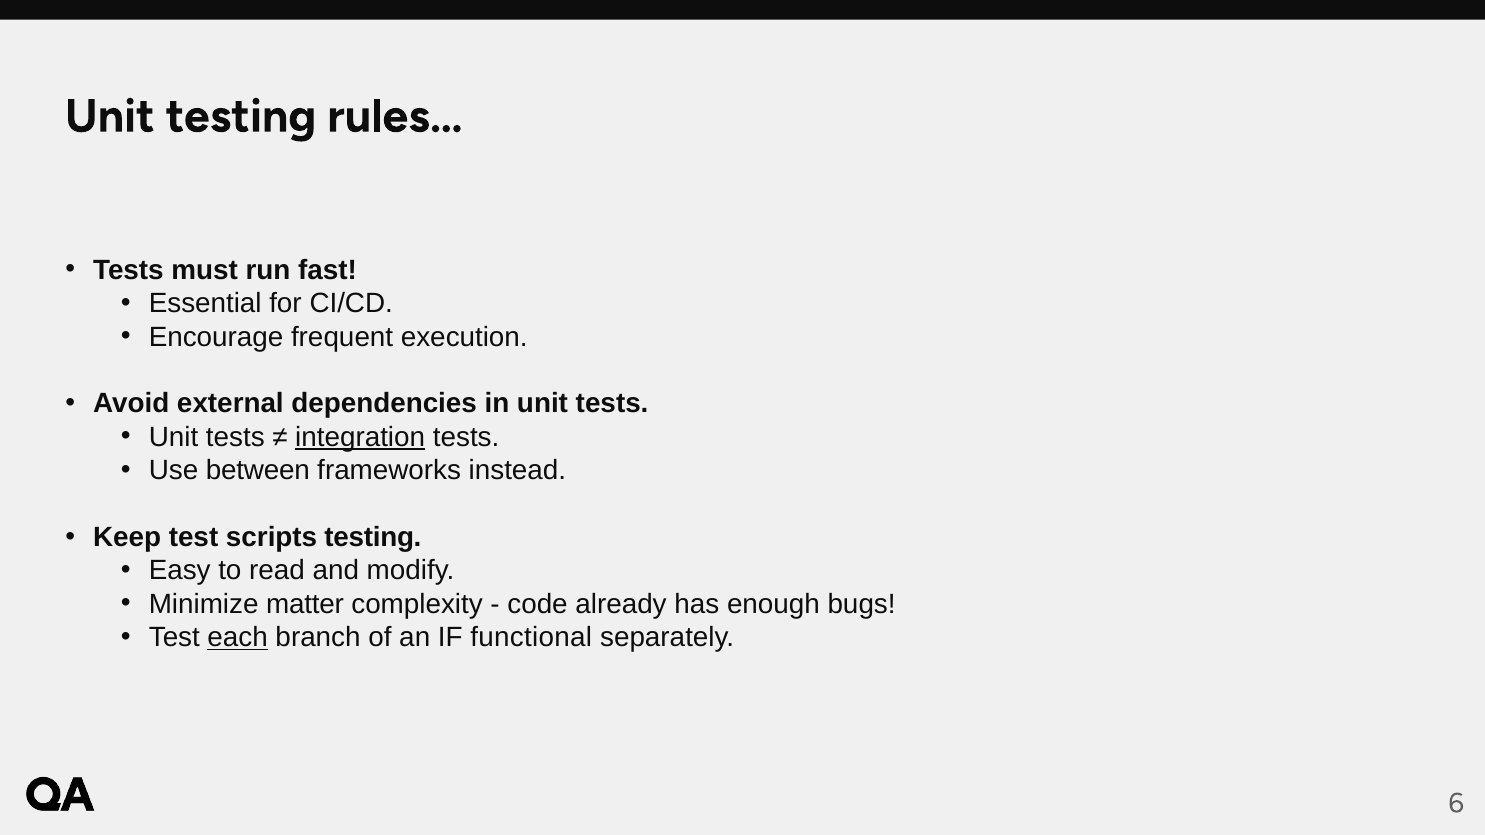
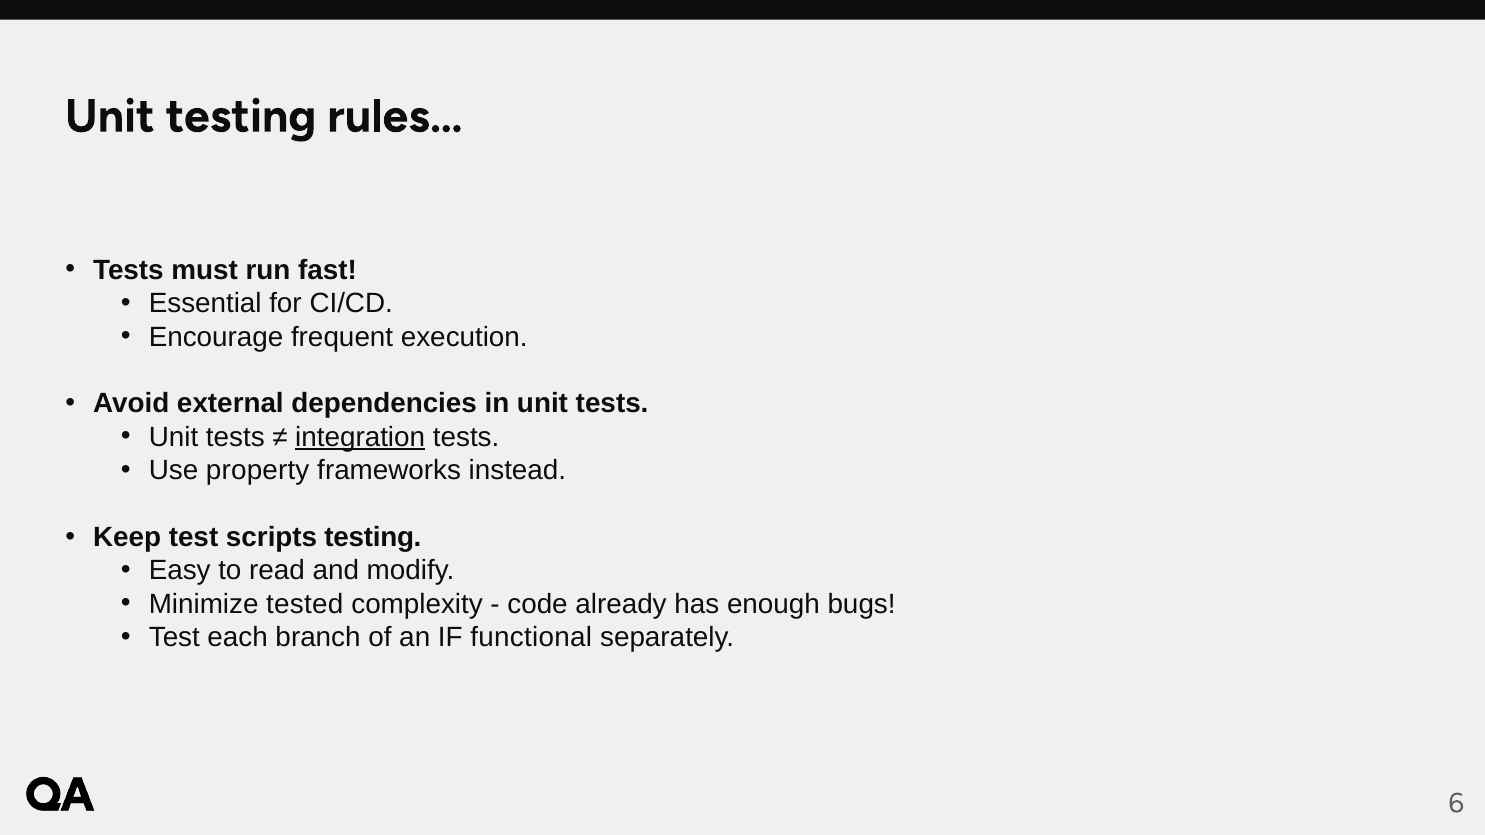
between: between -> property
matter: matter -> tested
each underline: present -> none
